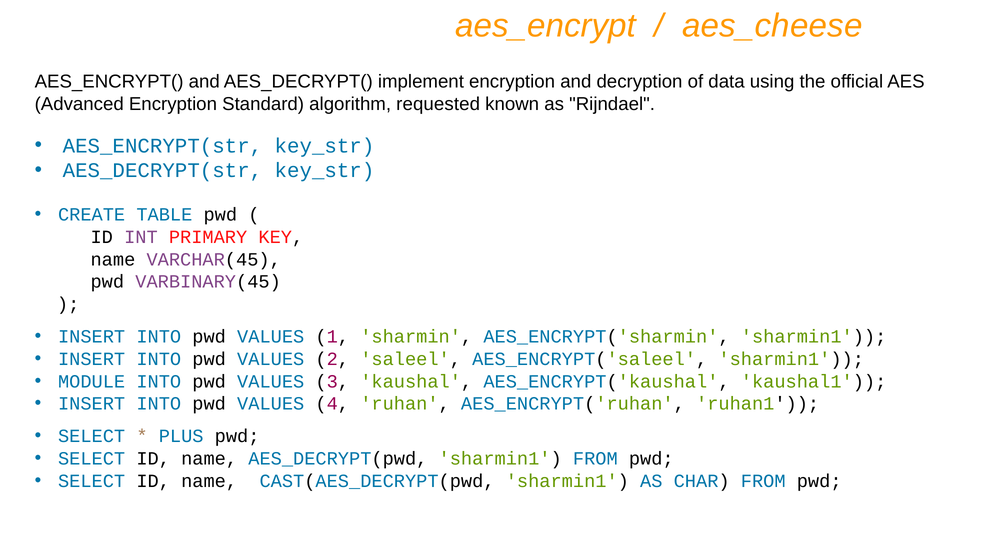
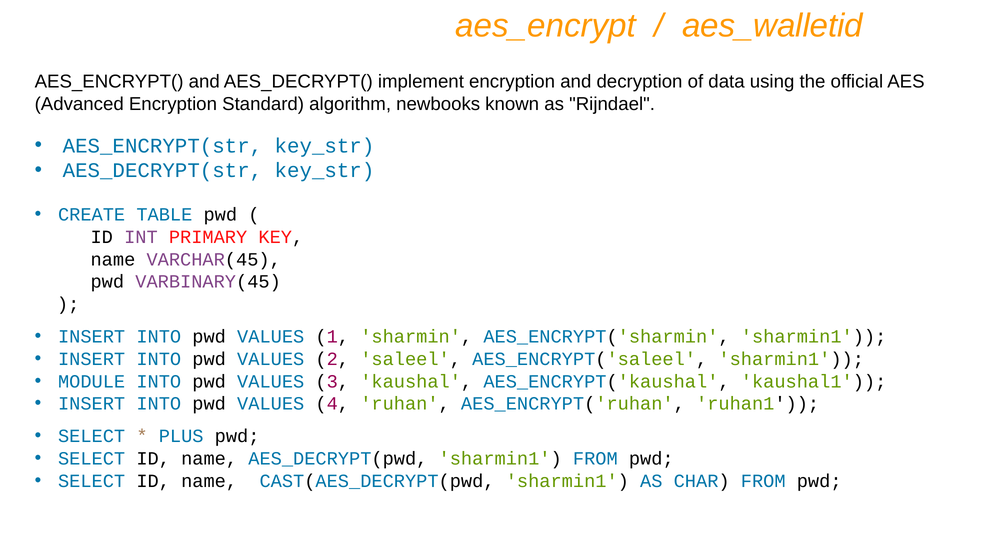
aes_cheese: aes_cheese -> aes_walletid
requested: requested -> newbooks
